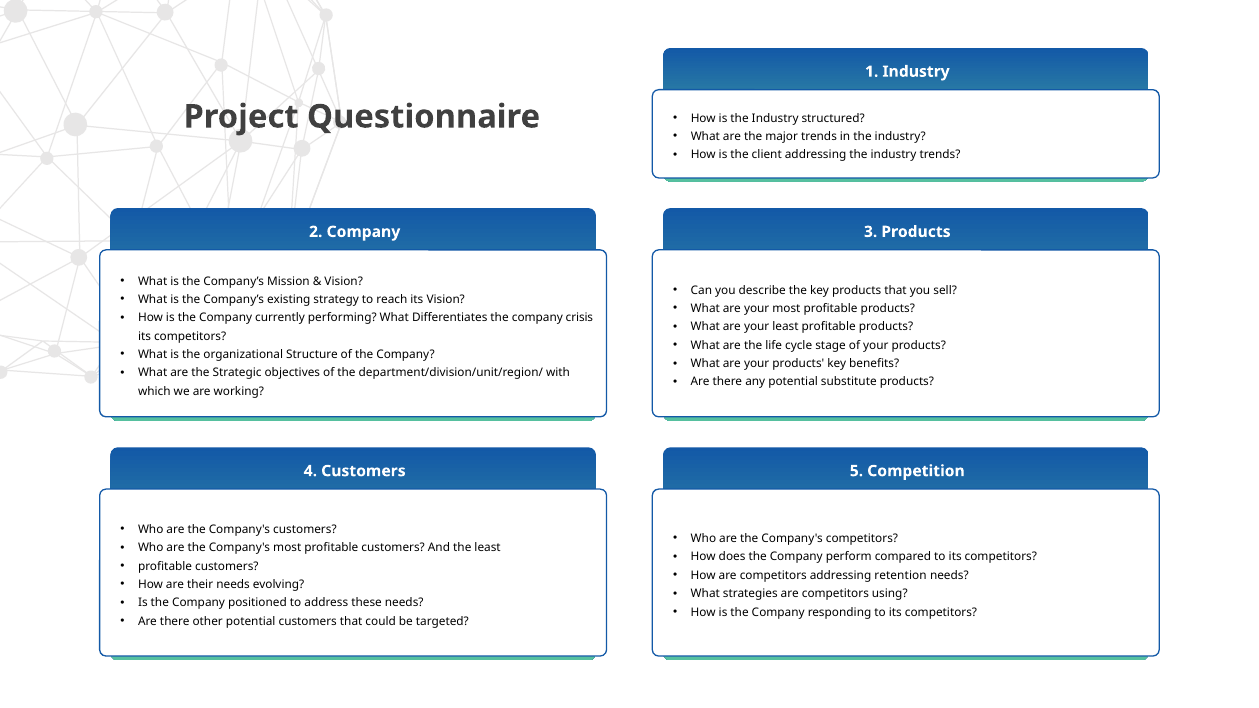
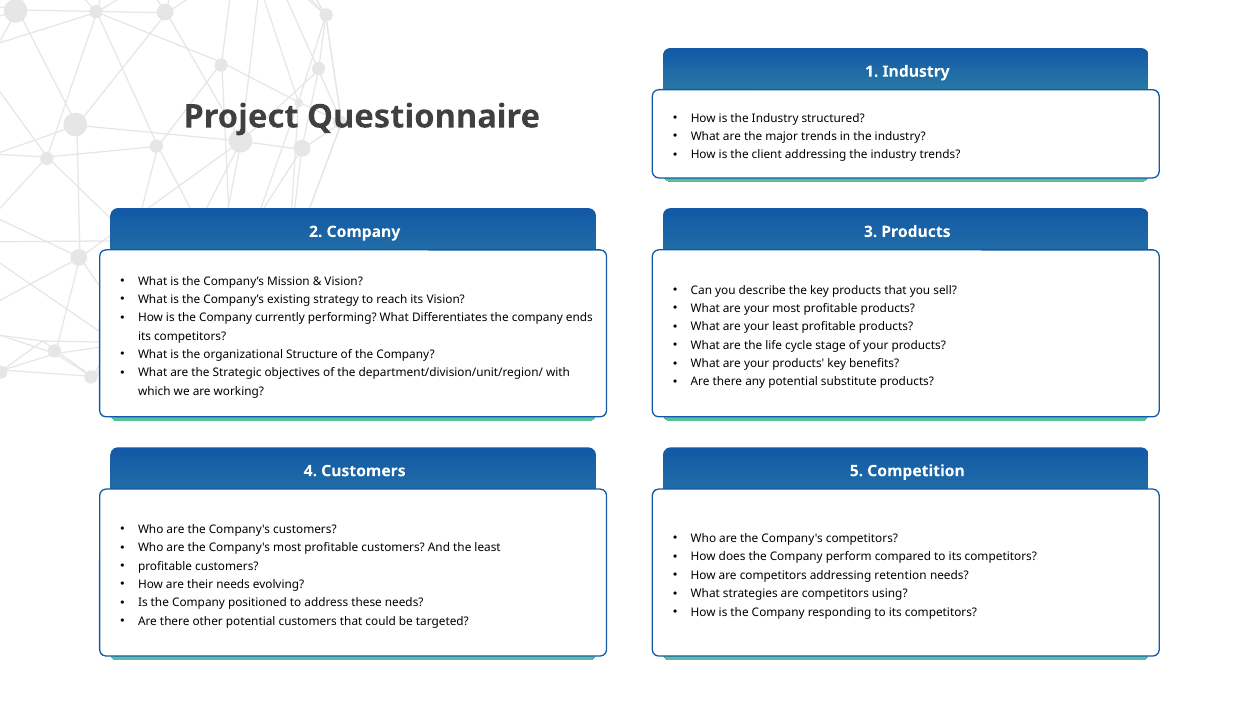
crisis: crisis -> ends
